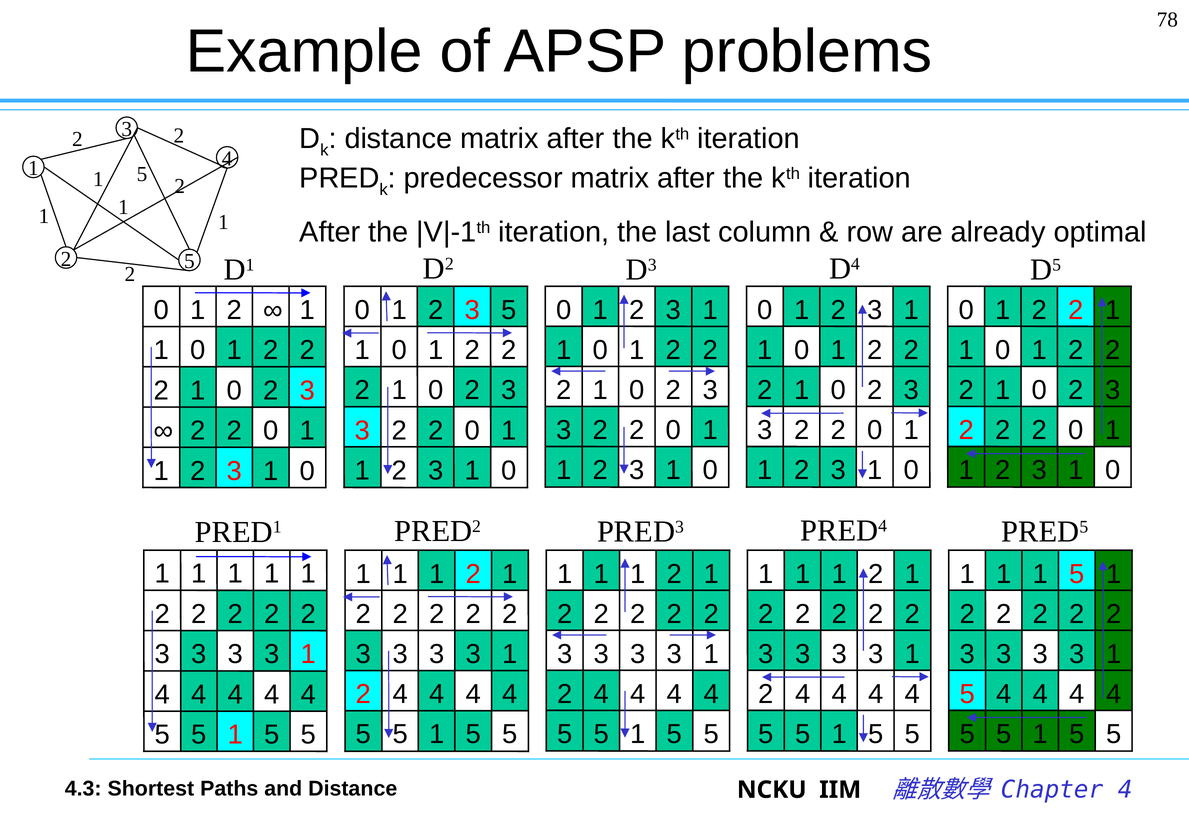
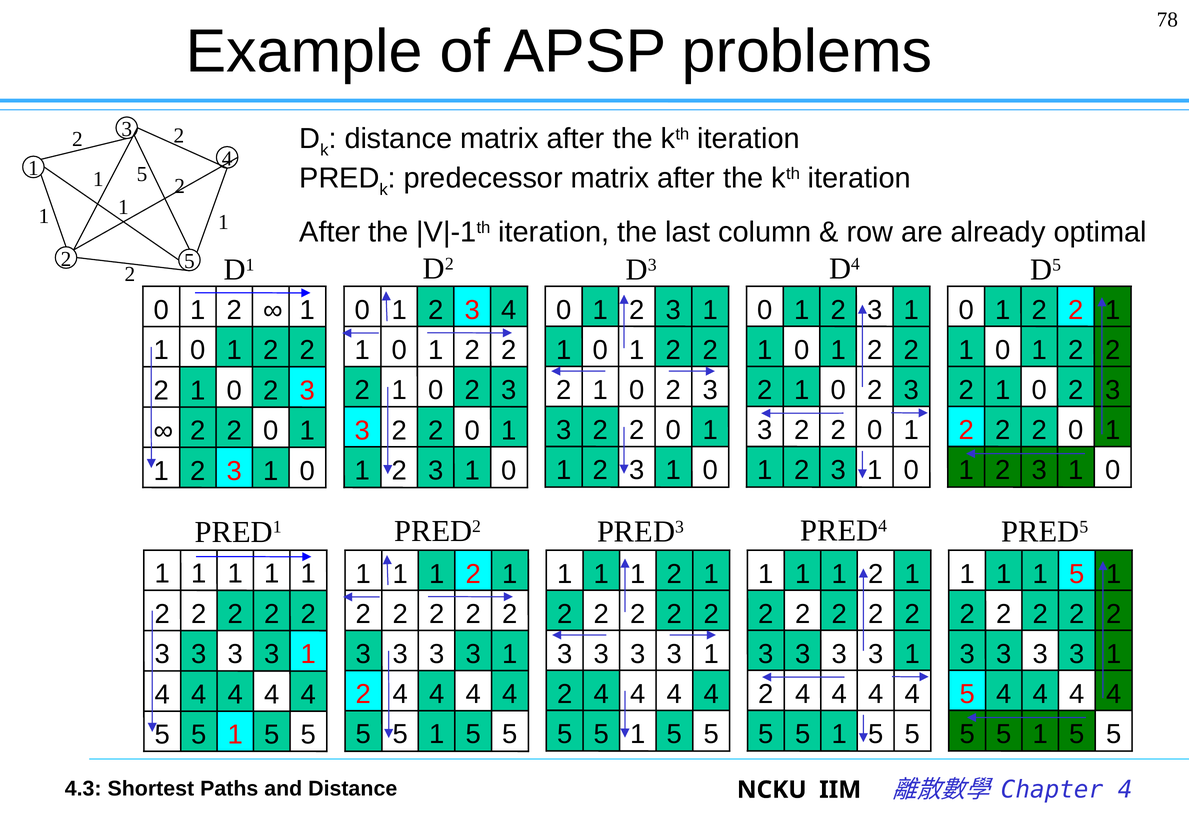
5 at (509, 310): 5 -> 4
